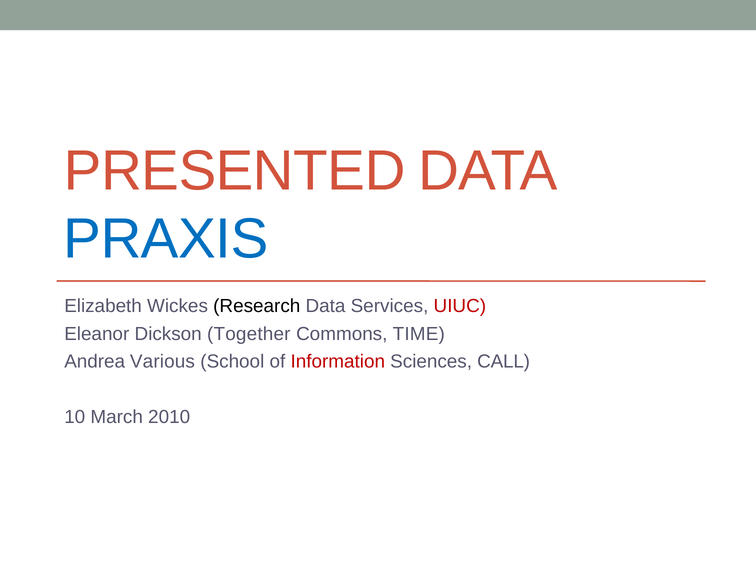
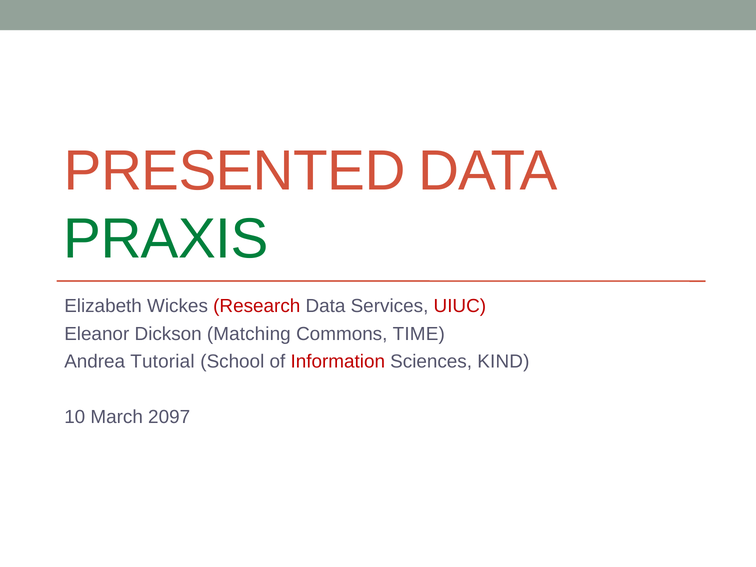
PRAXIS colour: blue -> green
Research colour: black -> red
Together: Together -> Matching
Various: Various -> Tutorial
CALL: CALL -> KIND
2010: 2010 -> 2097
